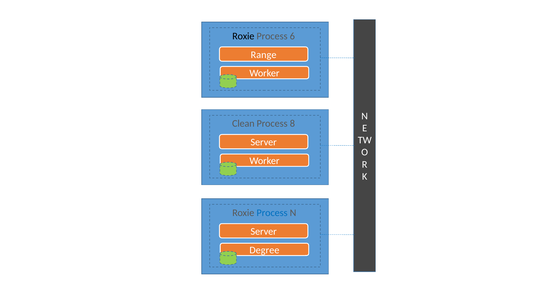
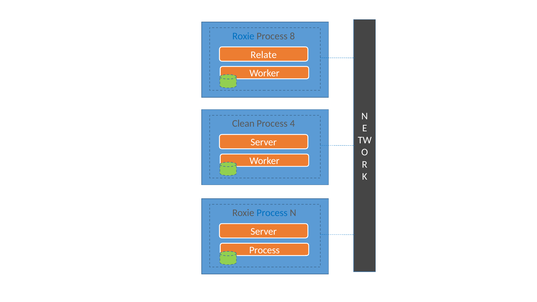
Roxie at (243, 36) colour: black -> blue
6: 6 -> 8
Range: Range -> Relate
8: 8 -> 4
Degree at (264, 250): Degree -> Process
